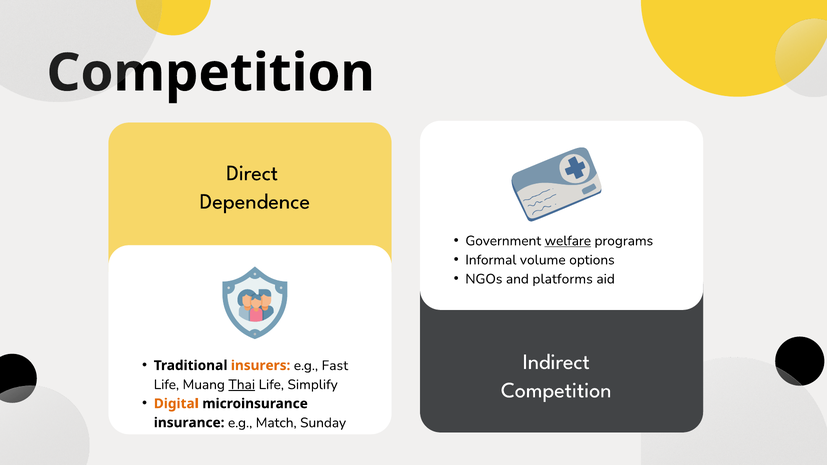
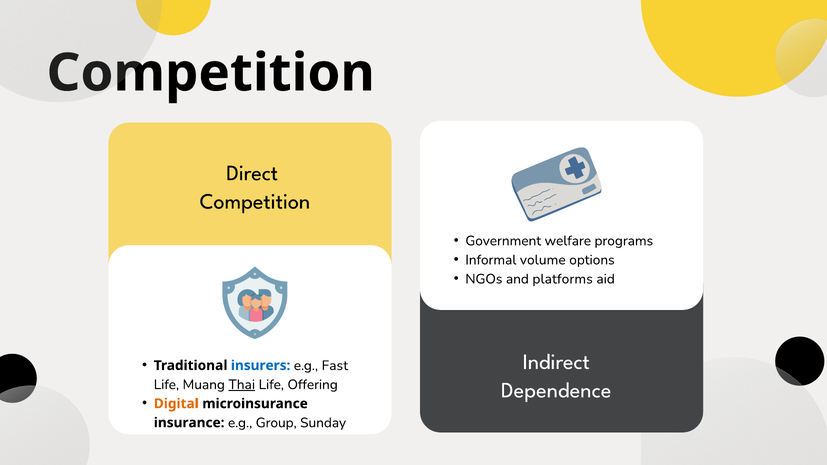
Dependence at (255, 201): Dependence -> Competition
welfare underline: present -> none
insurers colour: orange -> blue
Simplify: Simplify -> Offering
Competition at (556, 390): Competition -> Dependence
Match: Match -> Group
